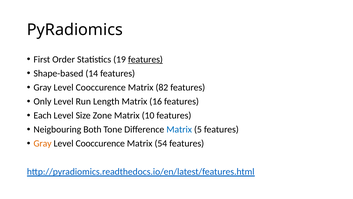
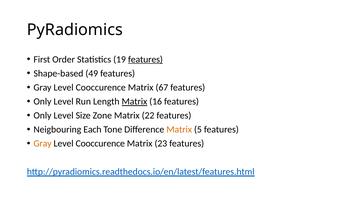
14: 14 -> 49
82: 82 -> 67
Matrix at (134, 101) underline: none -> present
Each at (43, 115): Each -> Only
10: 10 -> 22
Both: Both -> Each
Matrix at (179, 129) colour: blue -> orange
54: 54 -> 23
